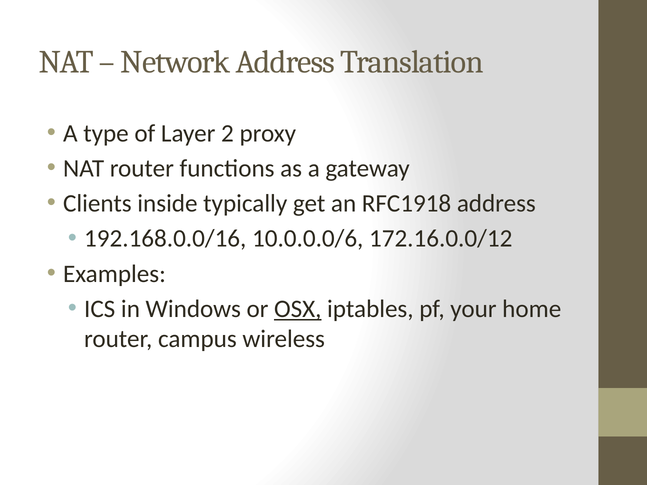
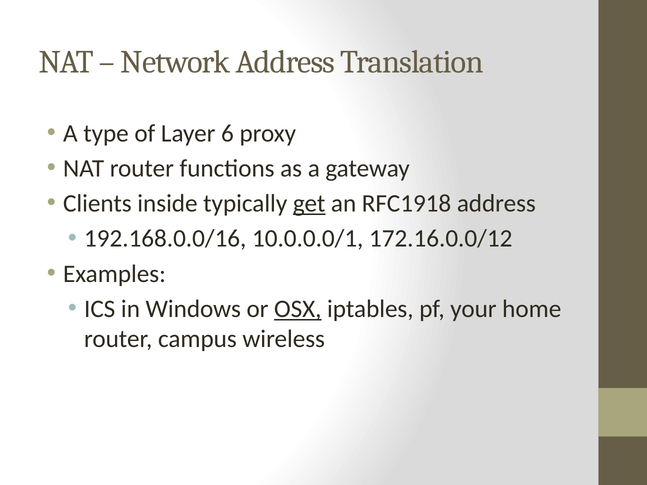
2: 2 -> 6
get underline: none -> present
10.0.0.0/6: 10.0.0.0/6 -> 10.0.0.0/1
